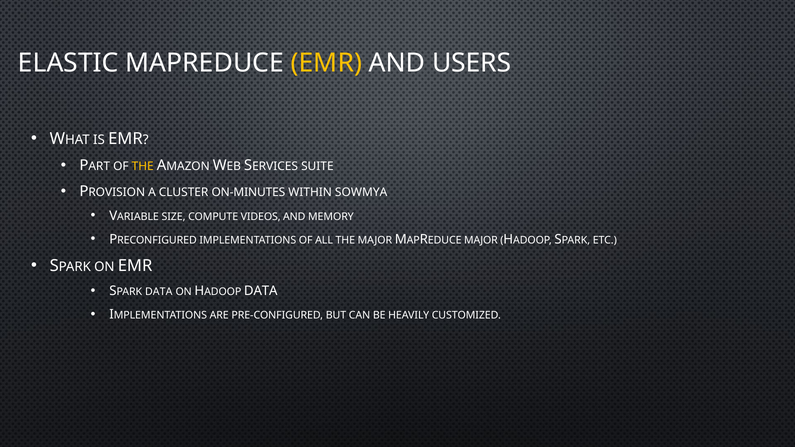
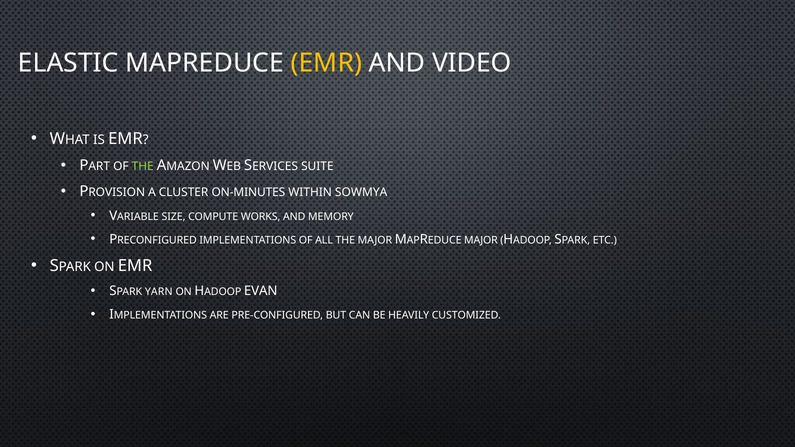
USERS: USERS -> VIDEO
THE at (143, 167) colour: yellow -> light green
VIDEOS: VIDEOS -> WORKS
SPARK DATA: DATA -> YARN
HADOOP DATA: DATA -> EVAN
